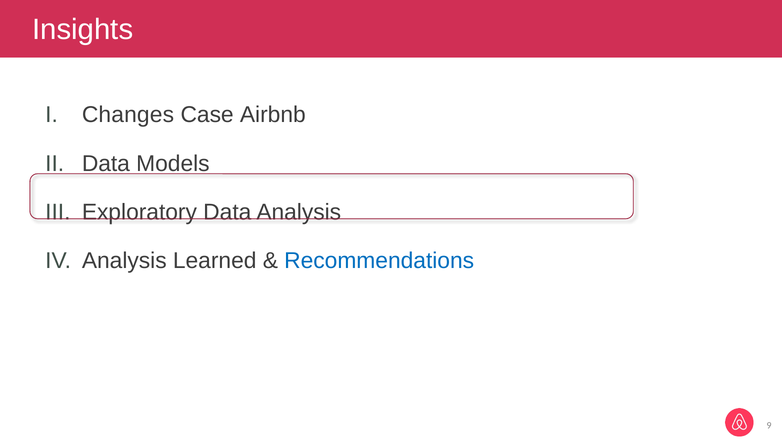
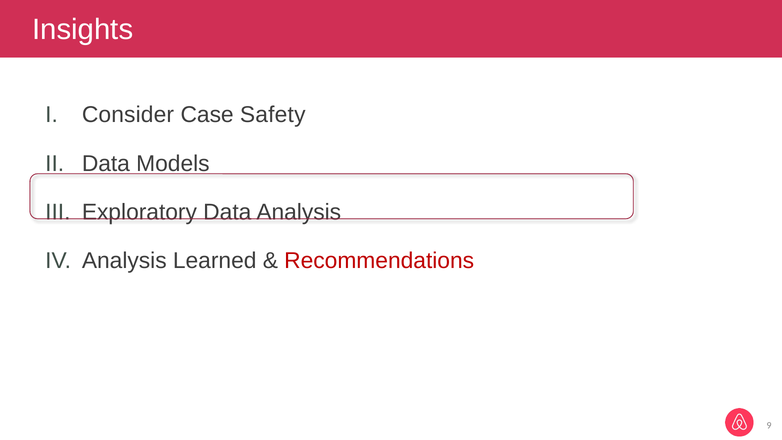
Changes: Changes -> Consider
Airbnb: Airbnb -> Safety
Recommendations colour: blue -> red
